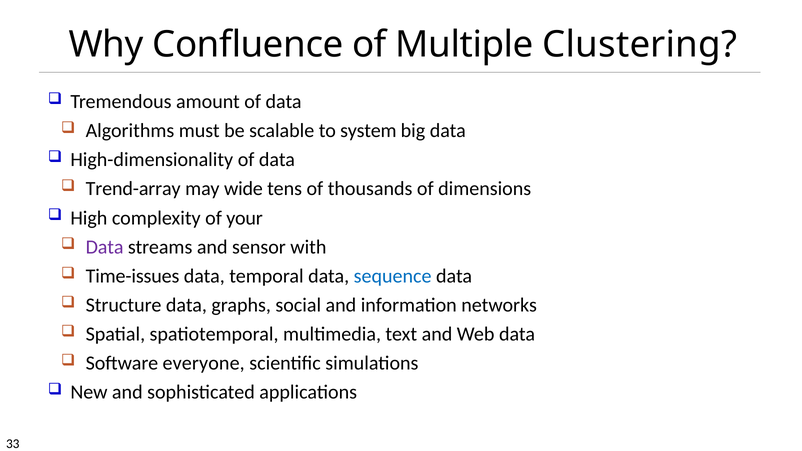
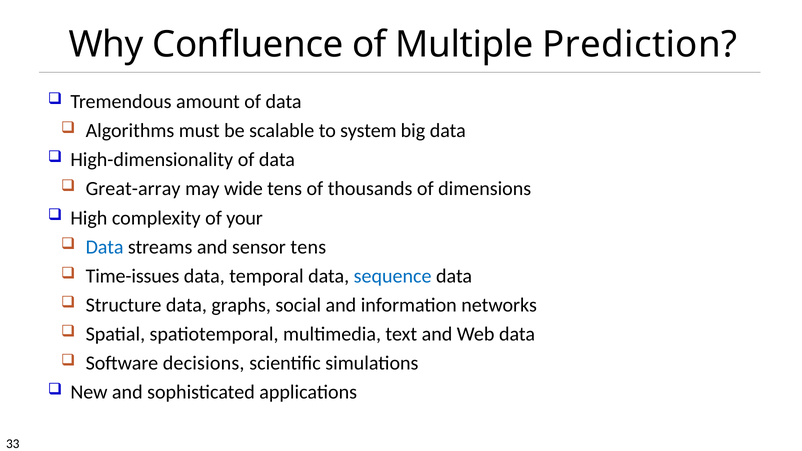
Clustering: Clustering -> Prediction
Trend-array: Trend-array -> Great-array
Data at (105, 247) colour: purple -> blue
sensor with: with -> tens
everyone: everyone -> decisions
